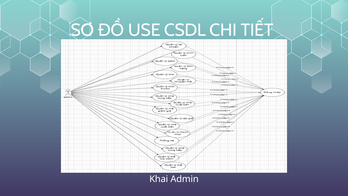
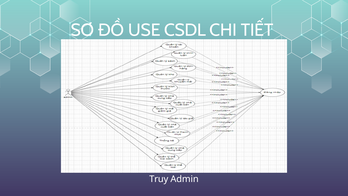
Khai: Khai -> Truy
